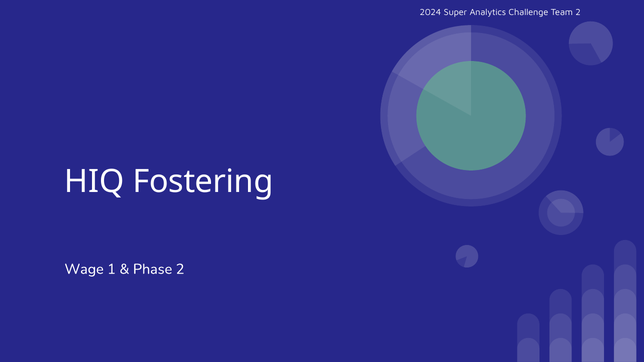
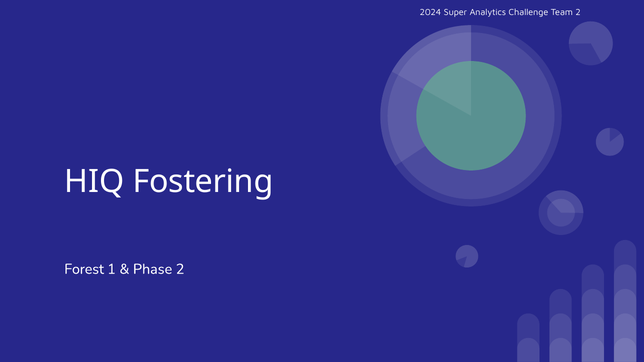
Wage: Wage -> Forest
